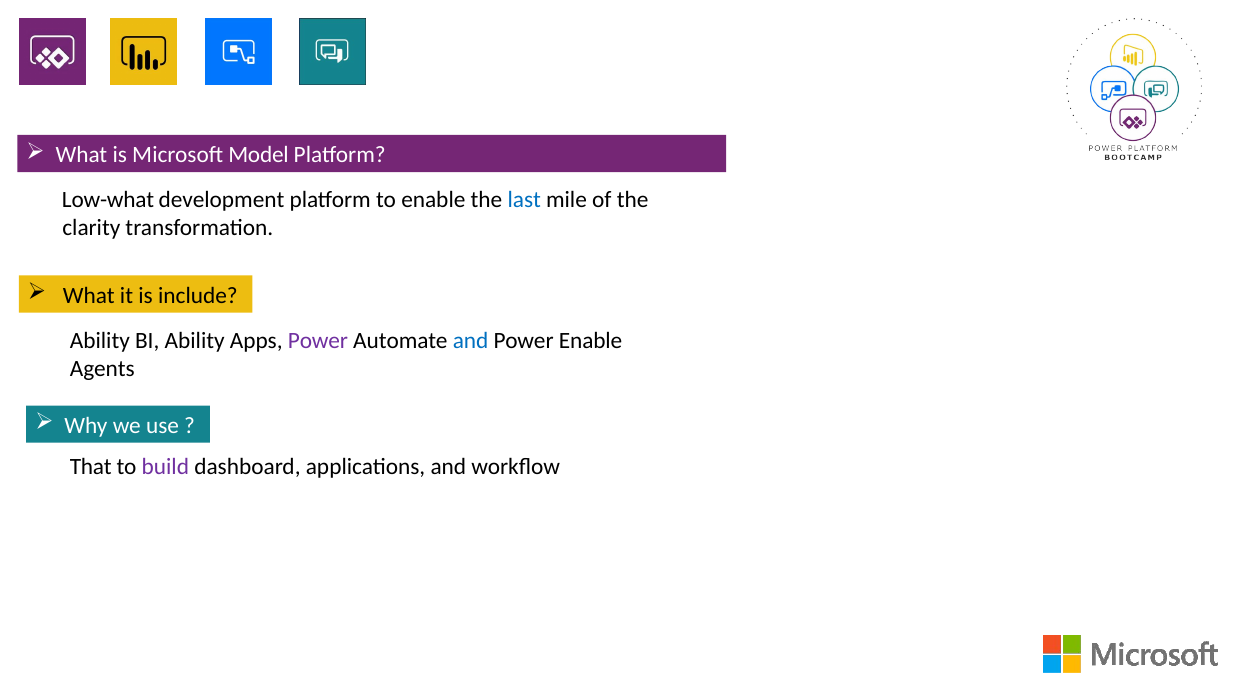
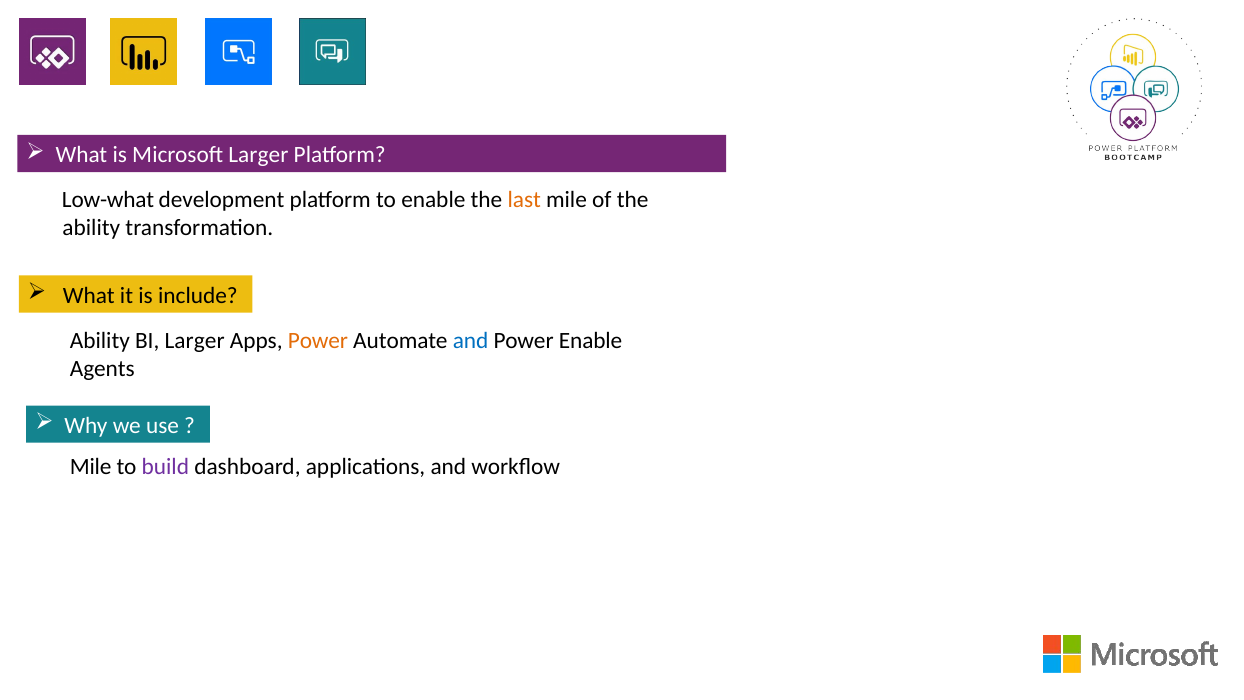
Microsoft Model: Model -> Larger
last colour: blue -> orange
clarity at (91, 228): clarity -> ability
BI Ability: Ability -> Larger
Power at (318, 340) colour: purple -> orange
That at (91, 466): That -> Mile
